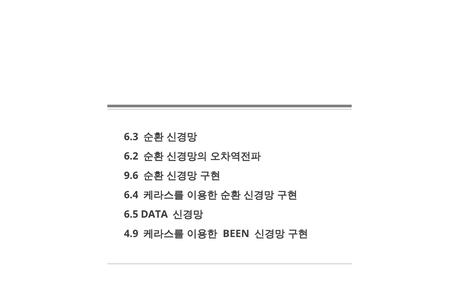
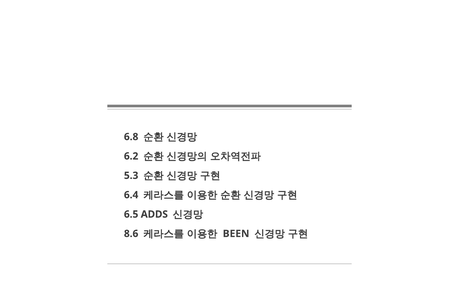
6.3: 6.3 -> 6.8
9.6: 9.6 -> 5.3
DATA: DATA -> ADDS
4.9: 4.9 -> 8.6
